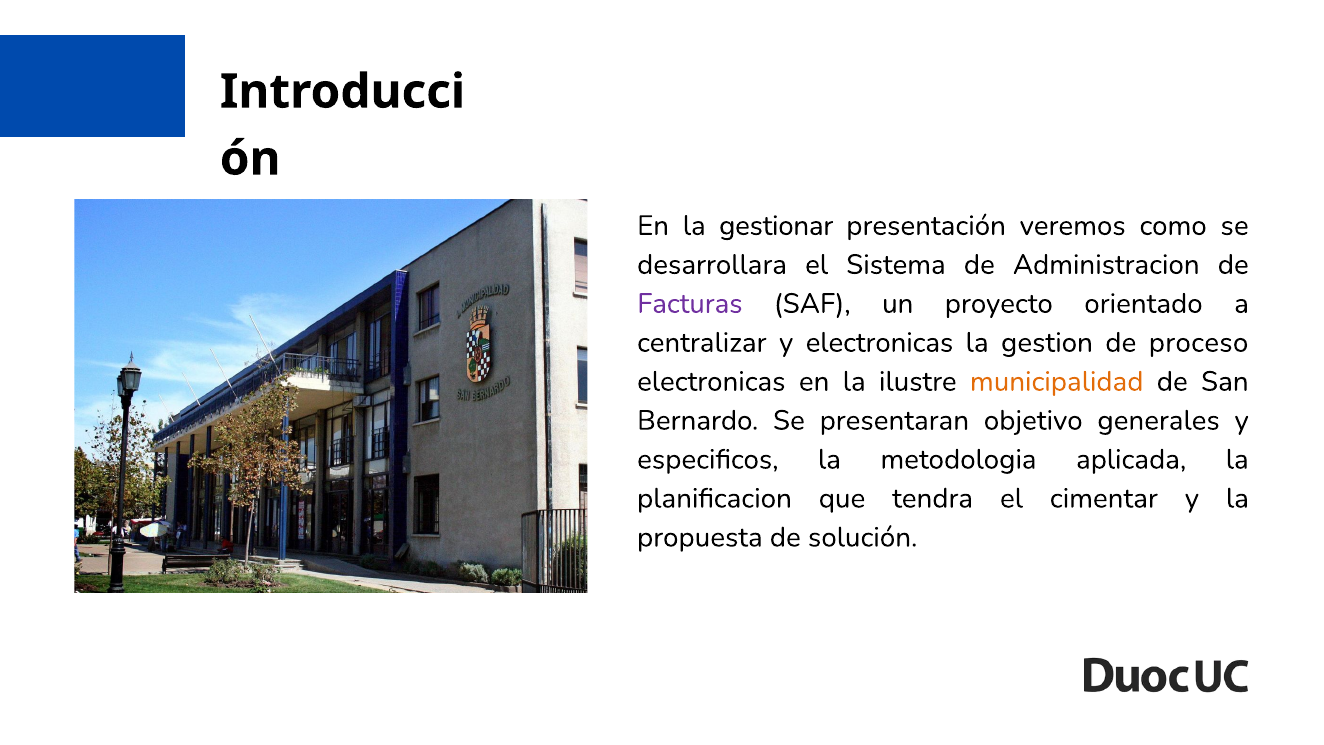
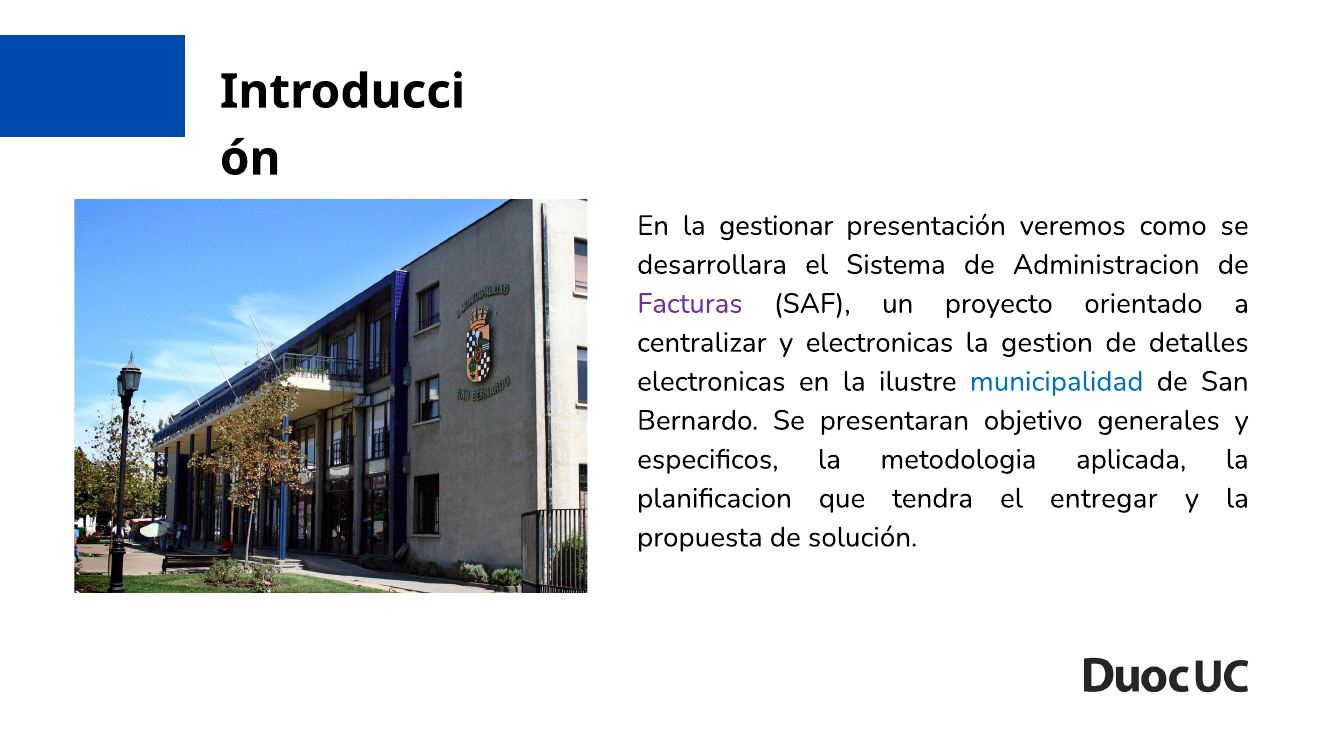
proceso: proceso -> detalles
municipalidad colour: orange -> blue
cimentar: cimentar -> entregar
